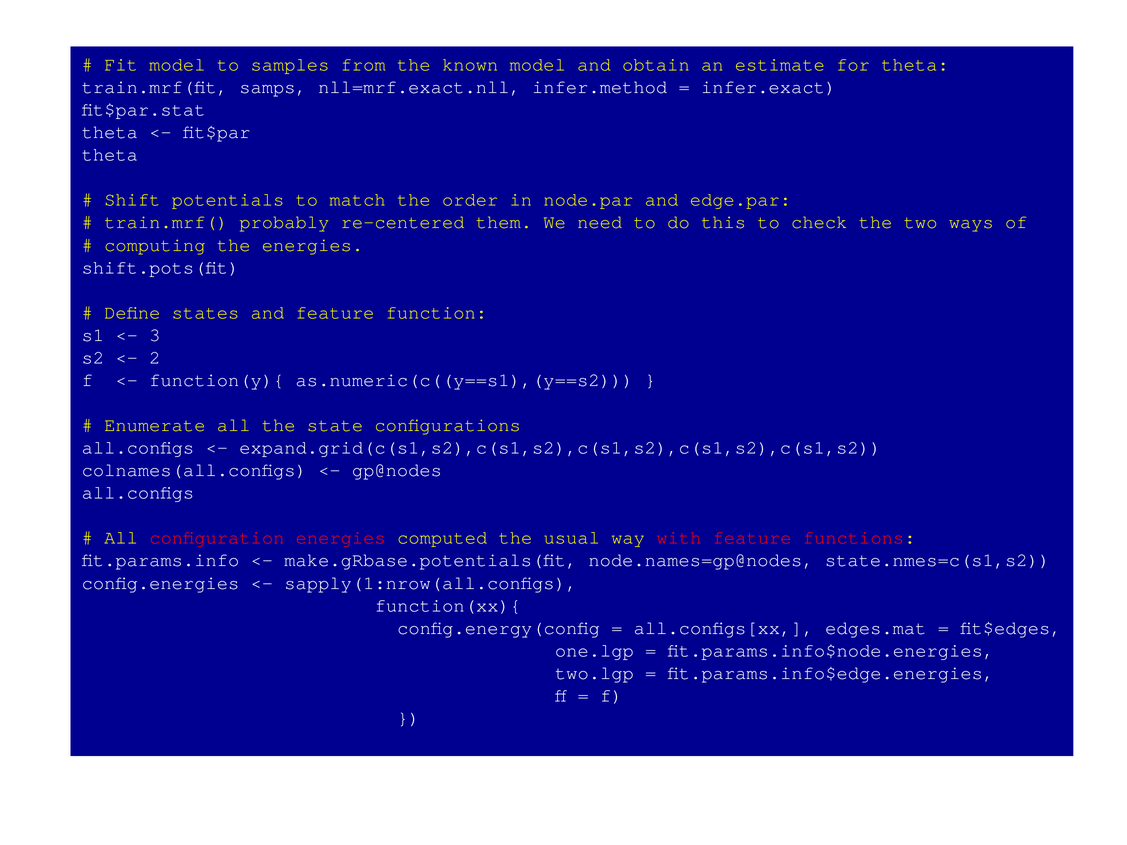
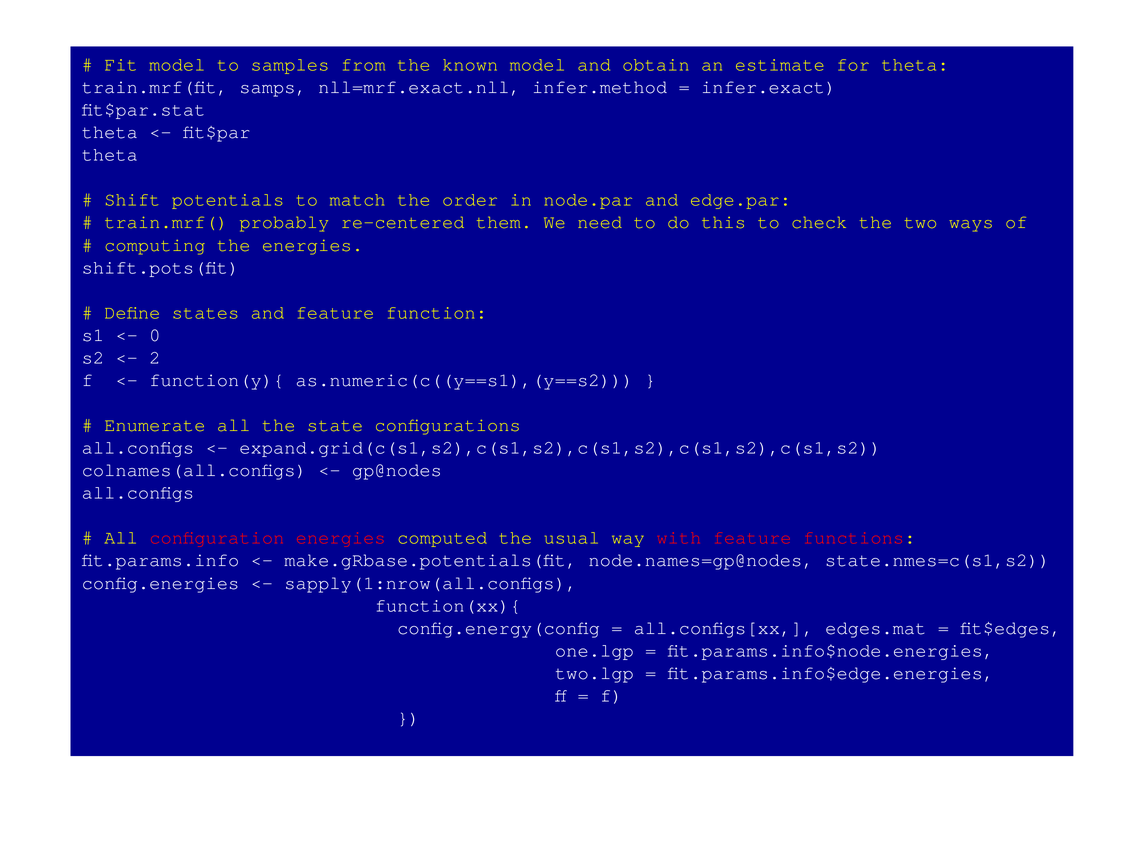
3: 3 -> 0
